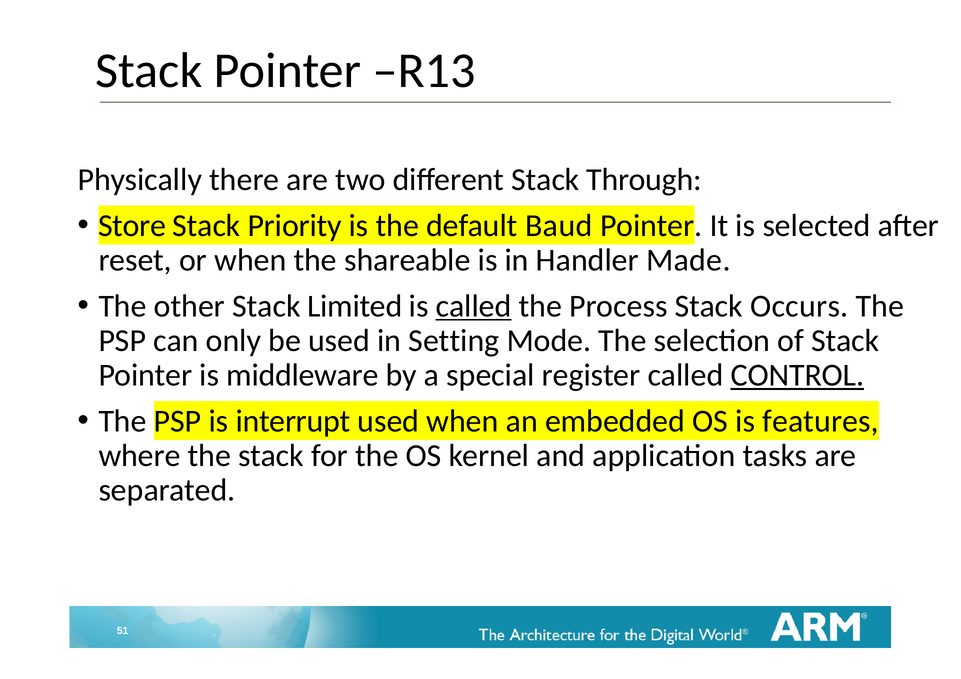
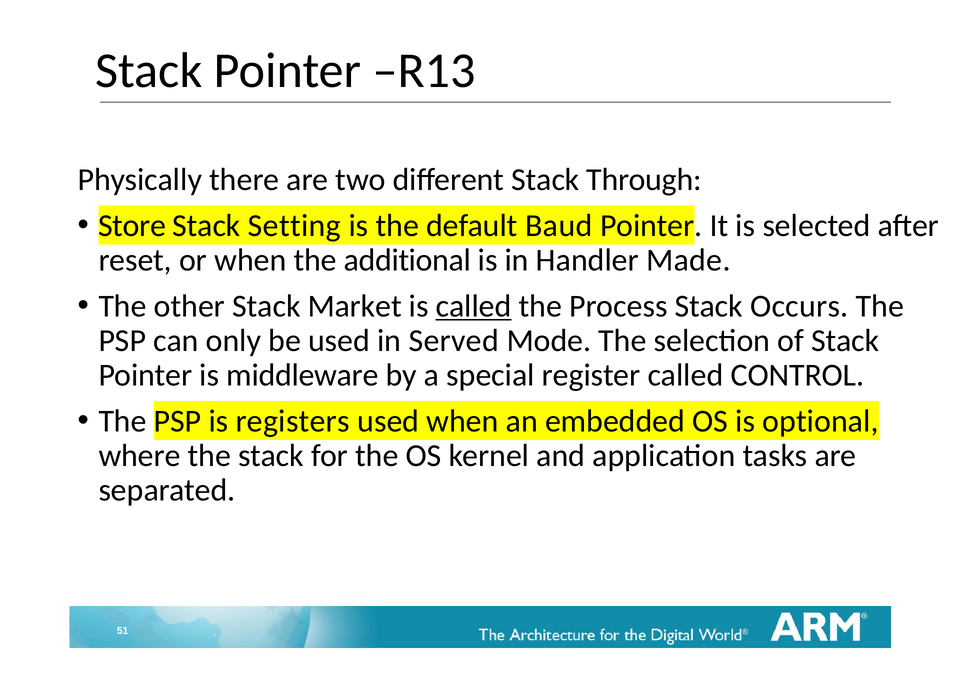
Priority: Priority -> Setting
shareable: shareable -> additional
Limited: Limited -> Market
Setting: Setting -> Served
CONTROL underline: present -> none
interrupt: interrupt -> registers
features: features -> optional
